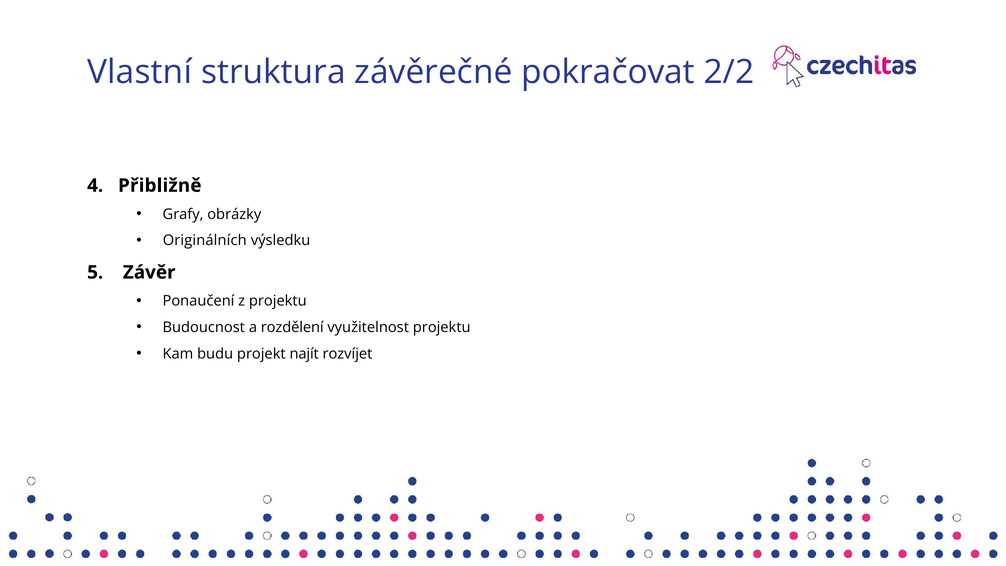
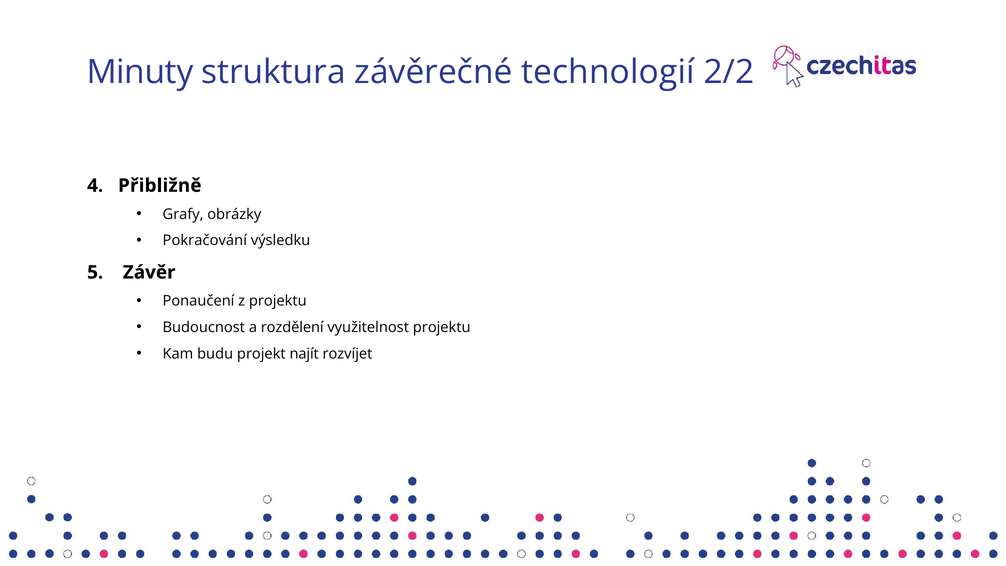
Vlastní: Vlastní -> Minuty
pokračovat: pokračovat -> technologií
Originálních: Originálních -> Pokračování
